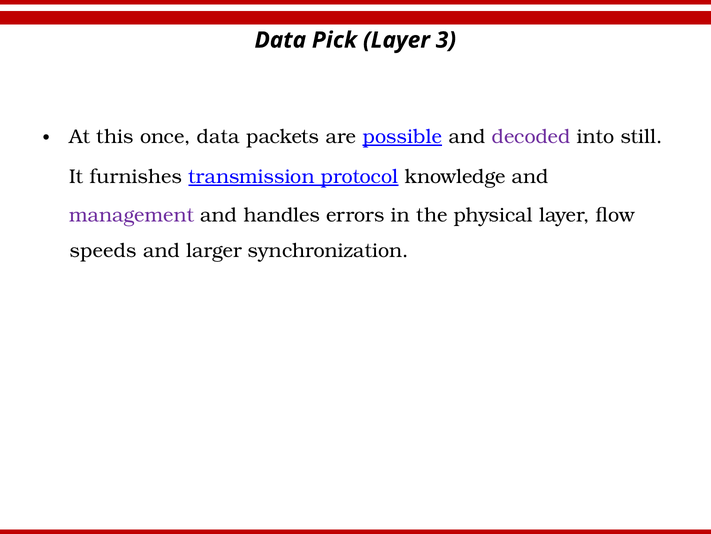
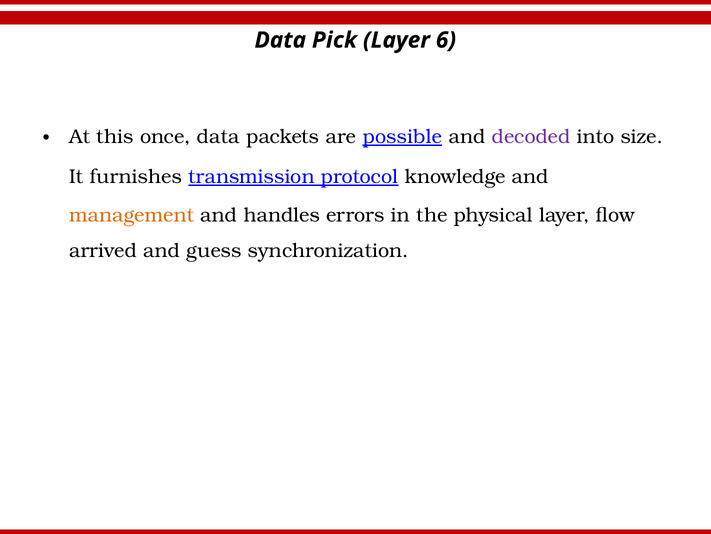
3: 3 -> 6
still: still -> size
management colour: purple -> orange
speeds: speeds -> arrived
larger: larger -> guess
